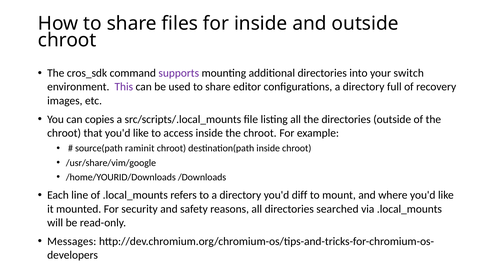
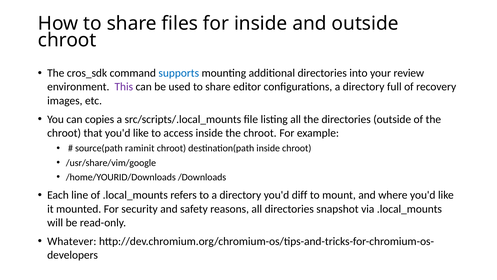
supports colour: purple -> blue
switch: switch -> review
searched: searched -> snapshot
Messages: Messages -> Whatever
